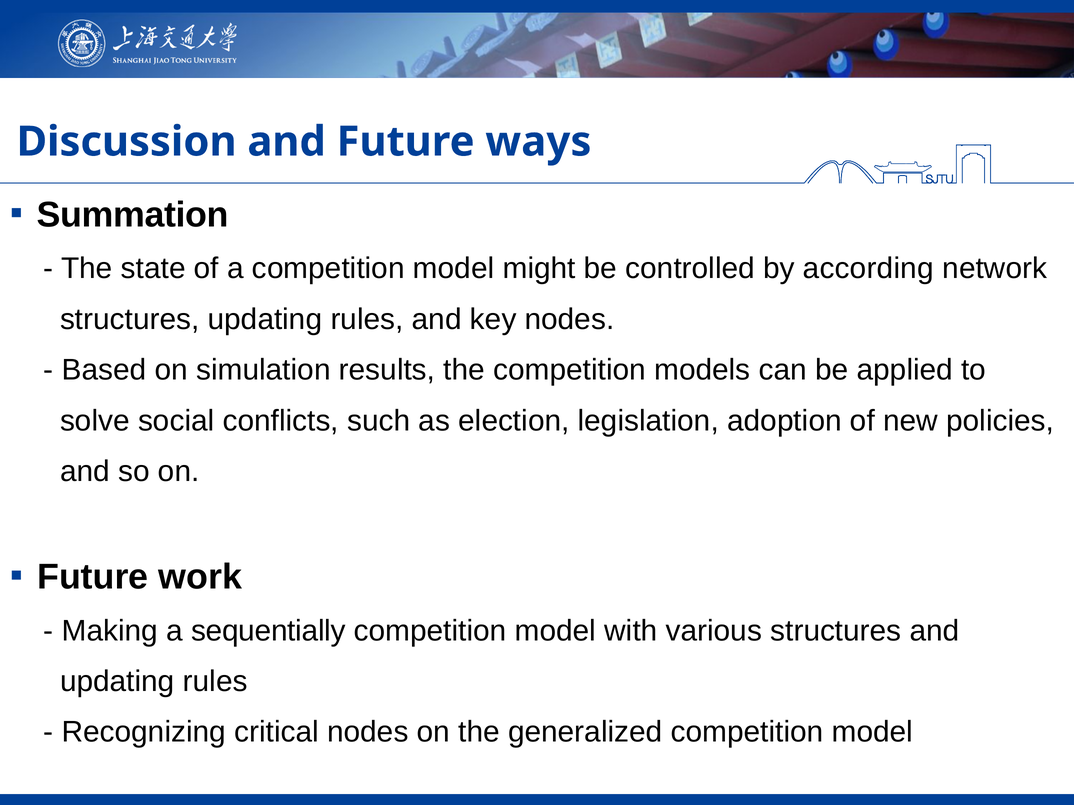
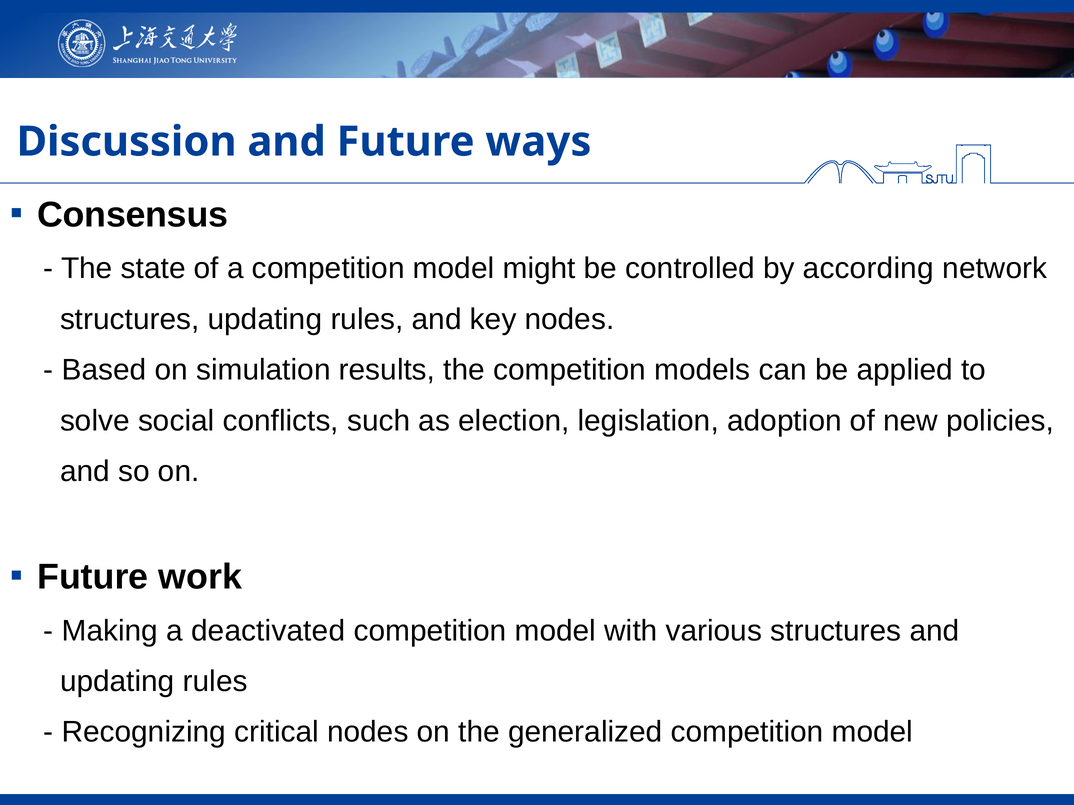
Summation: Summation -> Consensus
sequentially: sequentially -> deactivated
